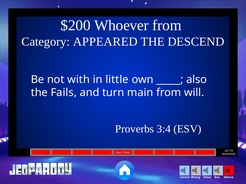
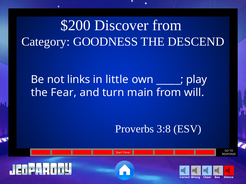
Whoever: Whoever -> Discover
APPEARED: APPEARED -> GOODNESS
with: with -> links
also: also -> play
Fails: Fails -> Fear
3:4: 3:4 -> 3:8
